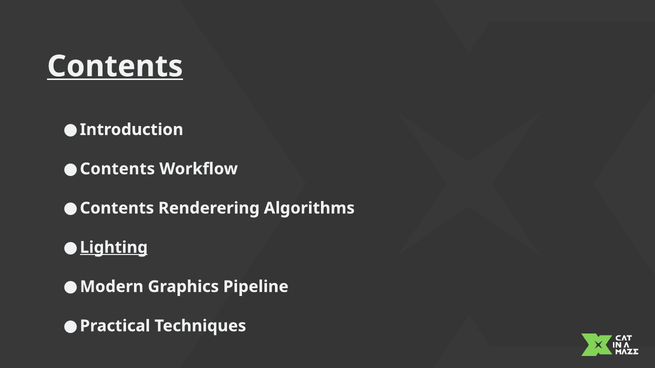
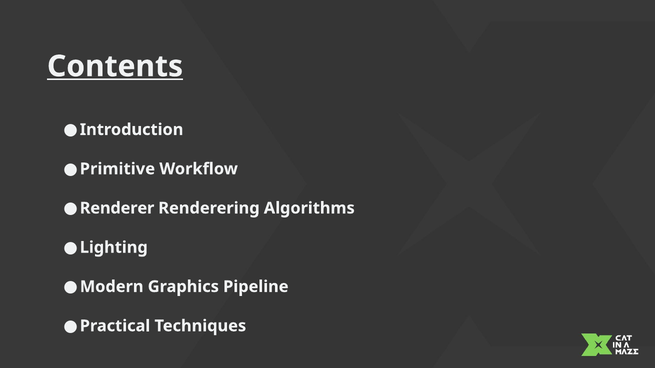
Contents at (117, 169): Contents -> Primitive
Contents at (117, 208): Contents -> Renderer
Lighting underline: present -> none
